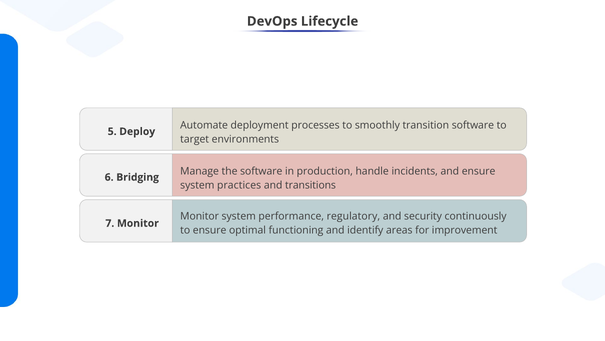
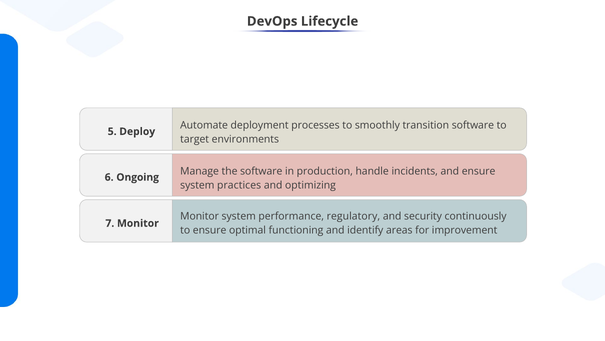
Bridging: Bridging -> Ongoing
transitions: transitions -> optimizing
